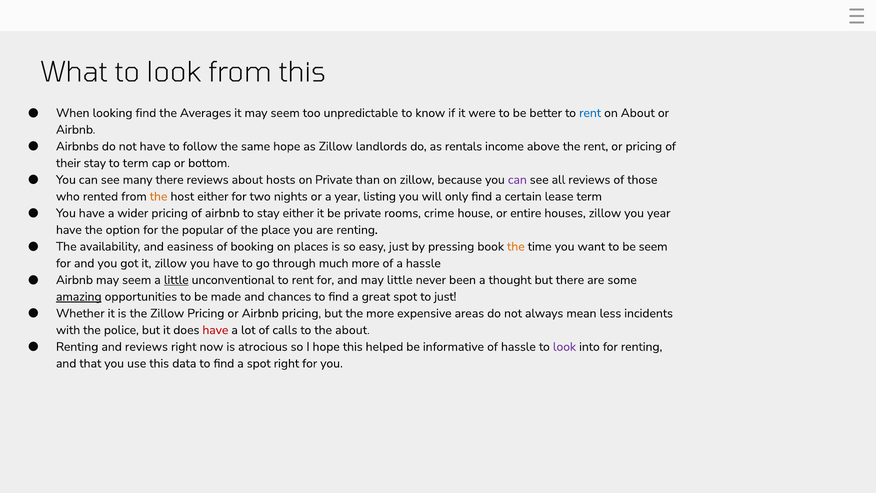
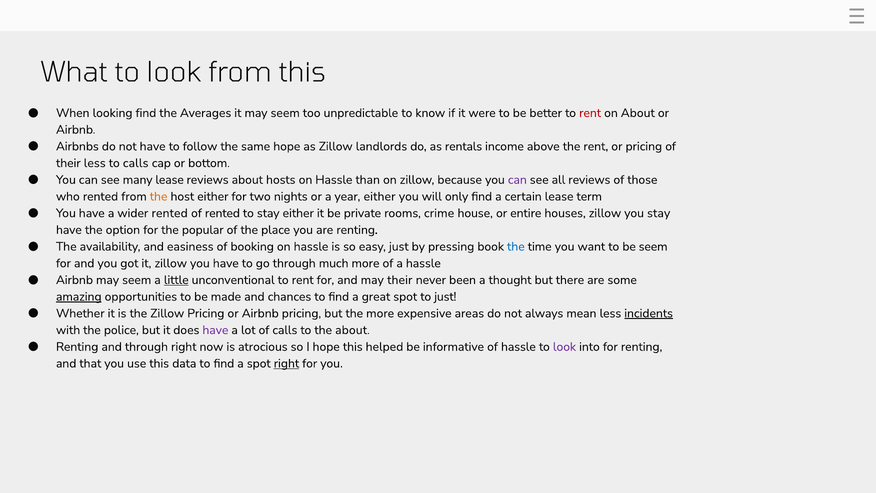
rent at (590, 113) colour: blue -> red
their stay: stay -> less
to term: term -> calls
many there: there -> lease
hosts on Private: Private -> Hassle
year listing: listing -> either
wider pricing: pricing -> rented
of airbnb: airbnb -> rented
you year: year -> stay
booking on places: places -> hassle
the at (516, 246) colour: orange -> blue
may little: little -> their
incidents underline: none -> present
have at (215, 330) colour: red -> purple
and reviews: reviews -> through
right at (286, 363) underline: none -> present
